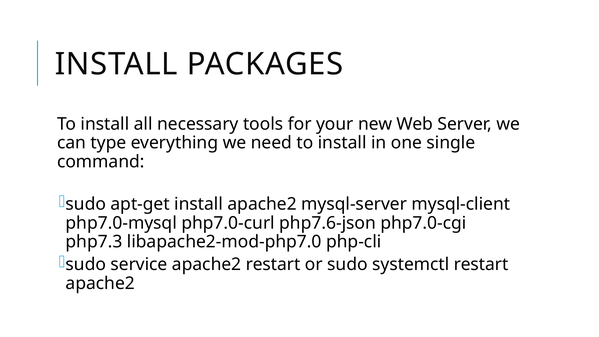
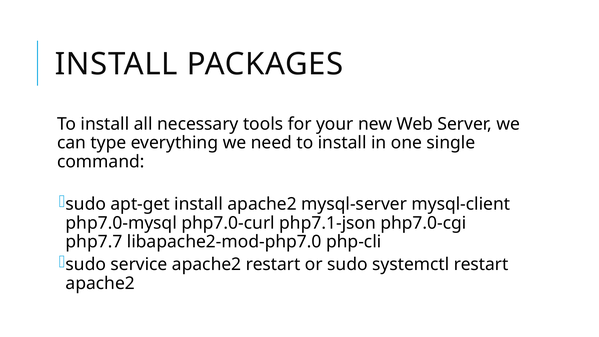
php7.6-json: php7.6-json -> php7.1-json
php7.3: php7.3 -> php7.7
